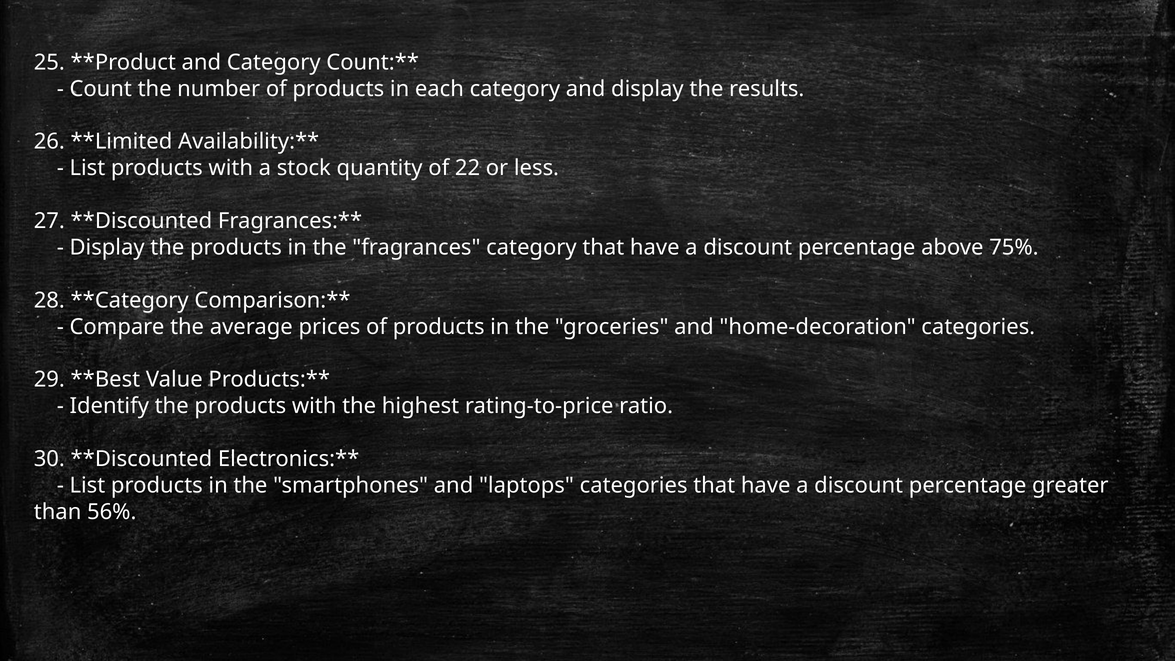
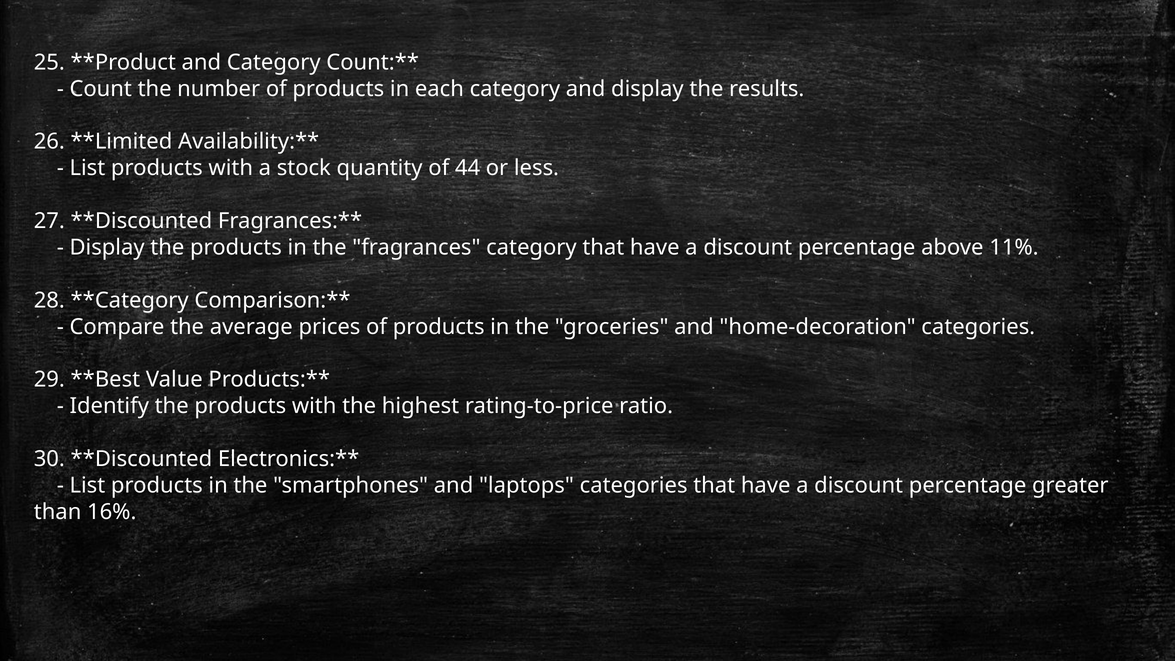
22: 22 -> 44
75%: 75% -> 11%
56%: 56% -> 16%
